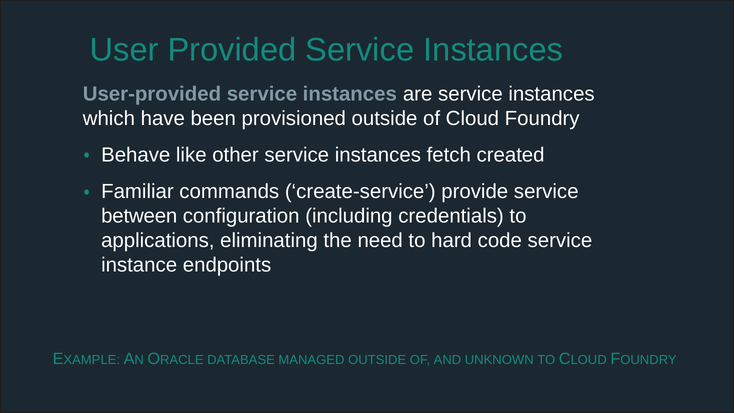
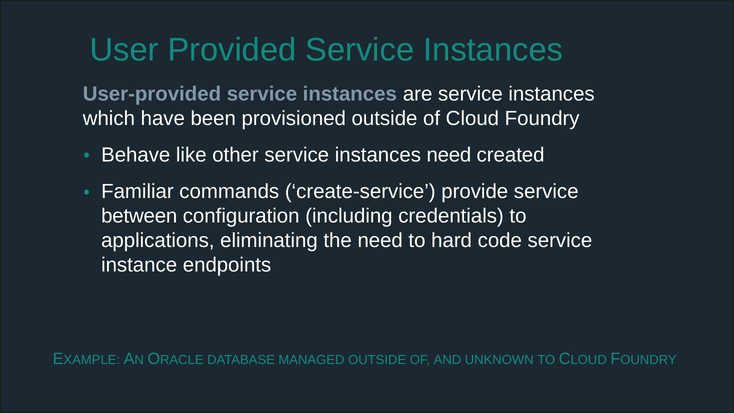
instances fetch: fetch -> need
